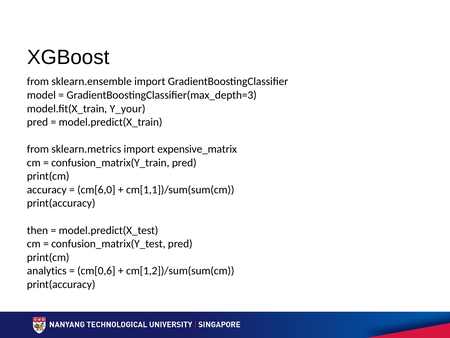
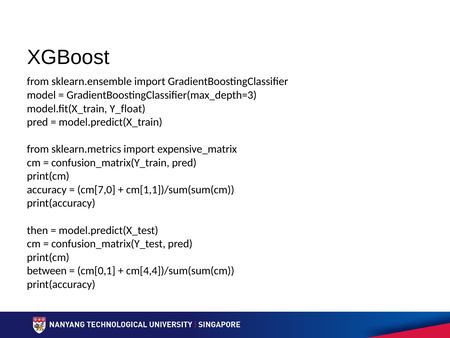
Y_your: Y_your -> Y_float
cm[6,0: cm[6,0 -> cm[7,0
analytics: analytics -> between
cm[0,6: cm[0,6 -> cm[0,1
cm[1,2])/sum(sum(cm: cm[1,2])/sum(sum(cm -> cm[4,4])/sum(sum(cm
